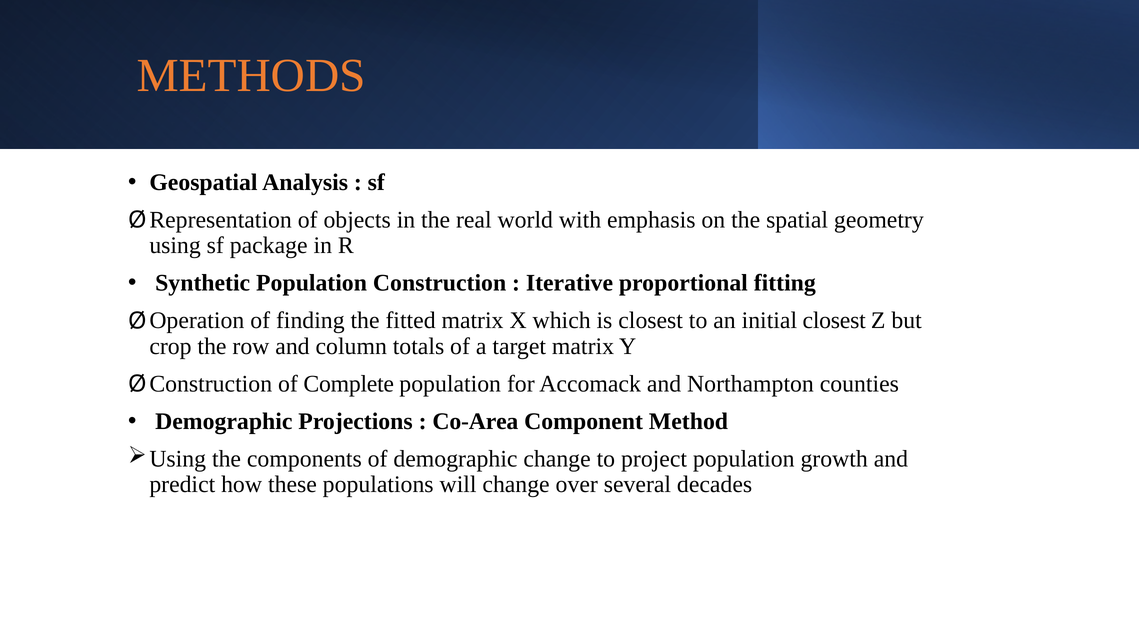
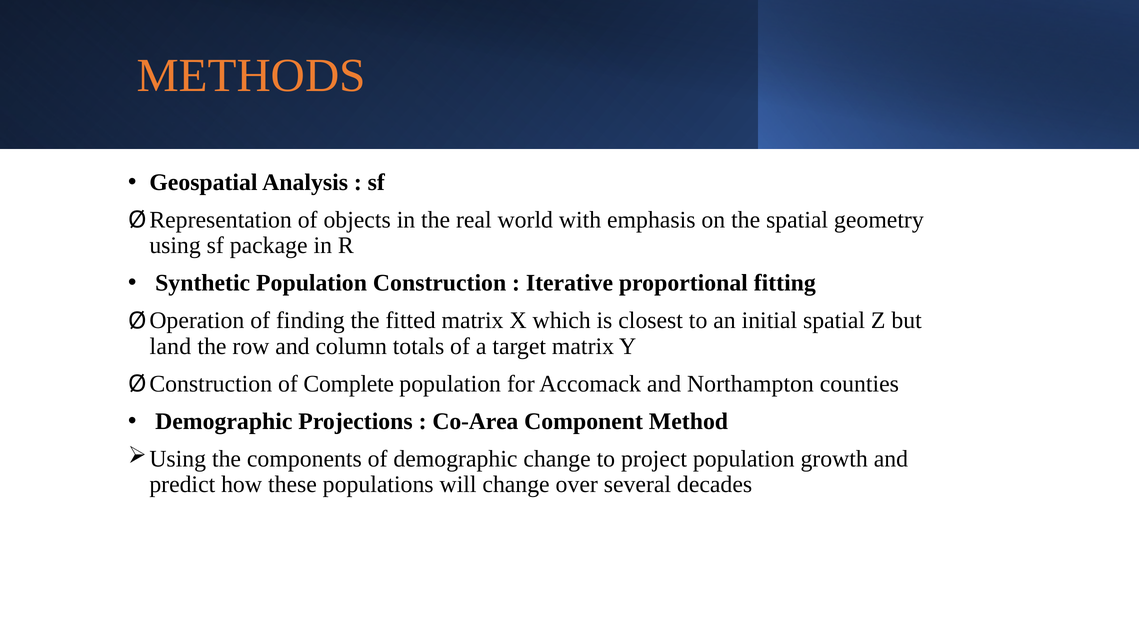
initial closest: closest -> spatial
crop: crop -> land
